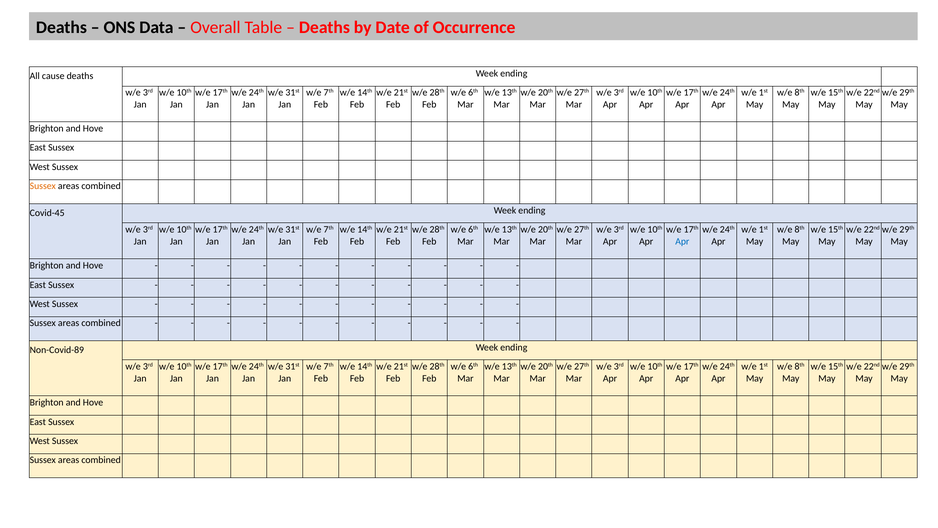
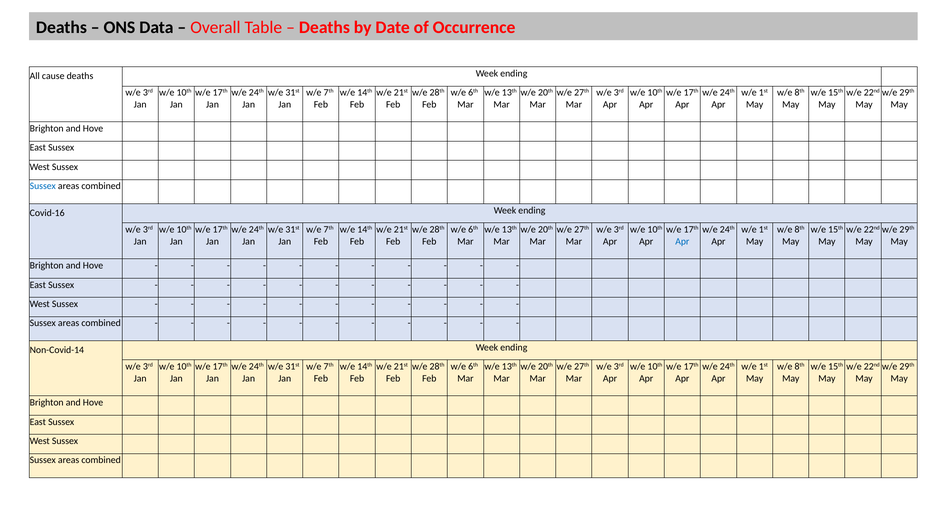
Sussex at (43, 186) colour: orange -> blue
Covid-45: Covid-45 -> Covid-16
Non-Covid-89: Non-Covid-89 -> Non-Covid-14
